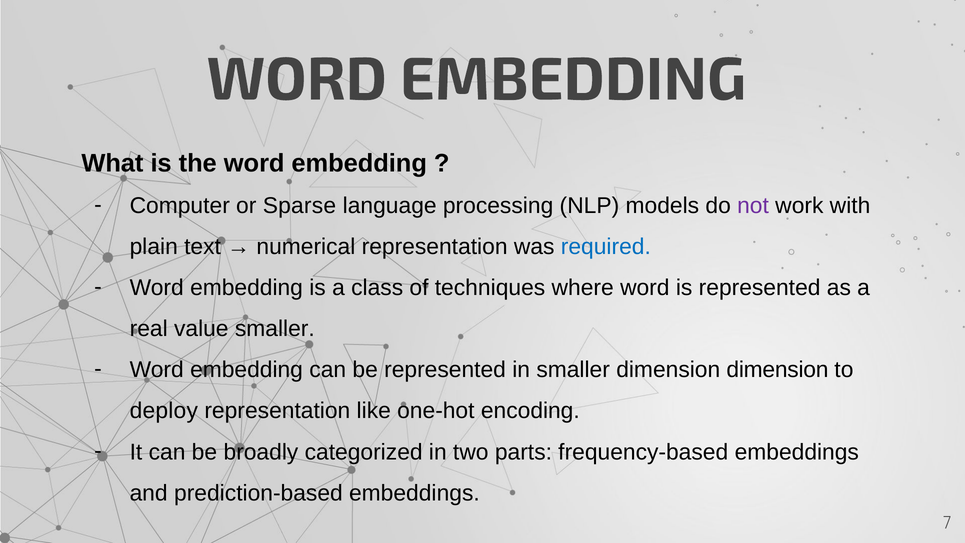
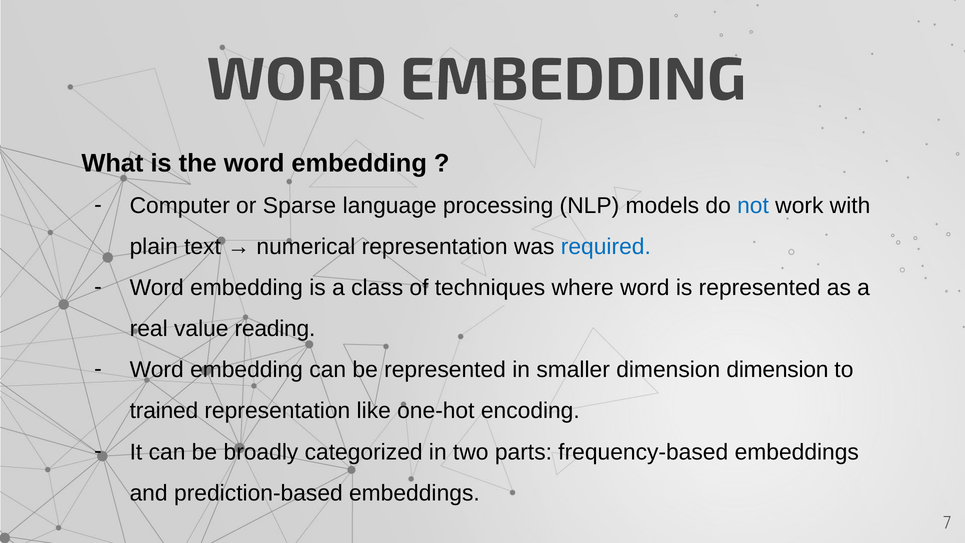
not colour: purple -> blue
value smaller: smaller -> reading
deploy: deploy -> trained
